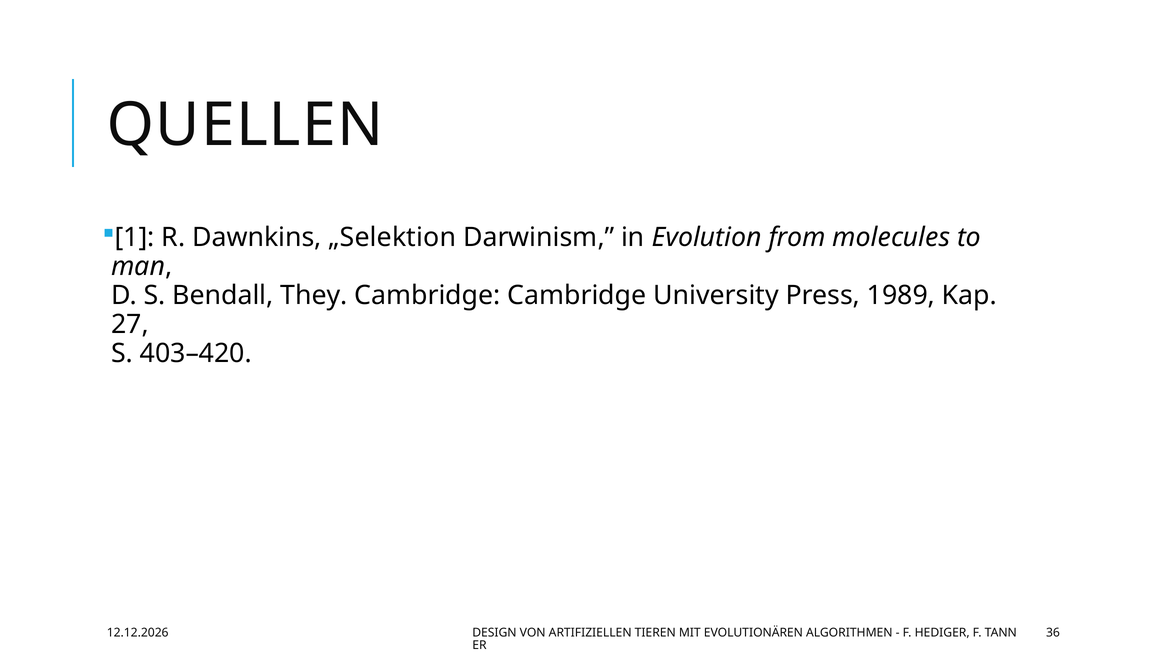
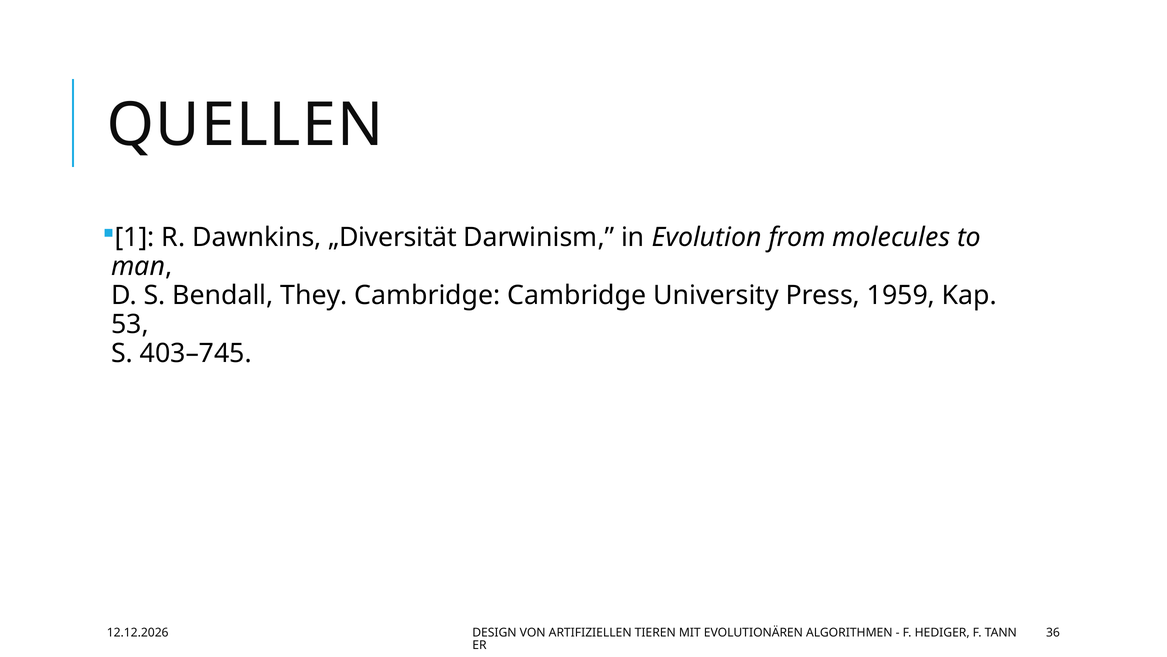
„Selektion: „Selektion -> „Diversität
1989: 1989 -> 1959
27: 27 -> 53
403–420: 403–420 -> 403–745
